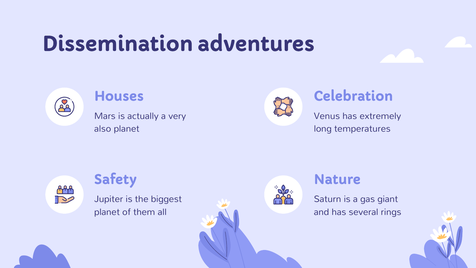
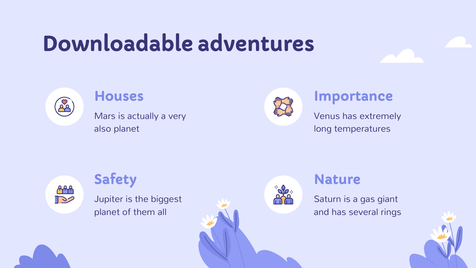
Dissemination: Dissemination -> Downloadable
Celebration: Celebration -> Importance
